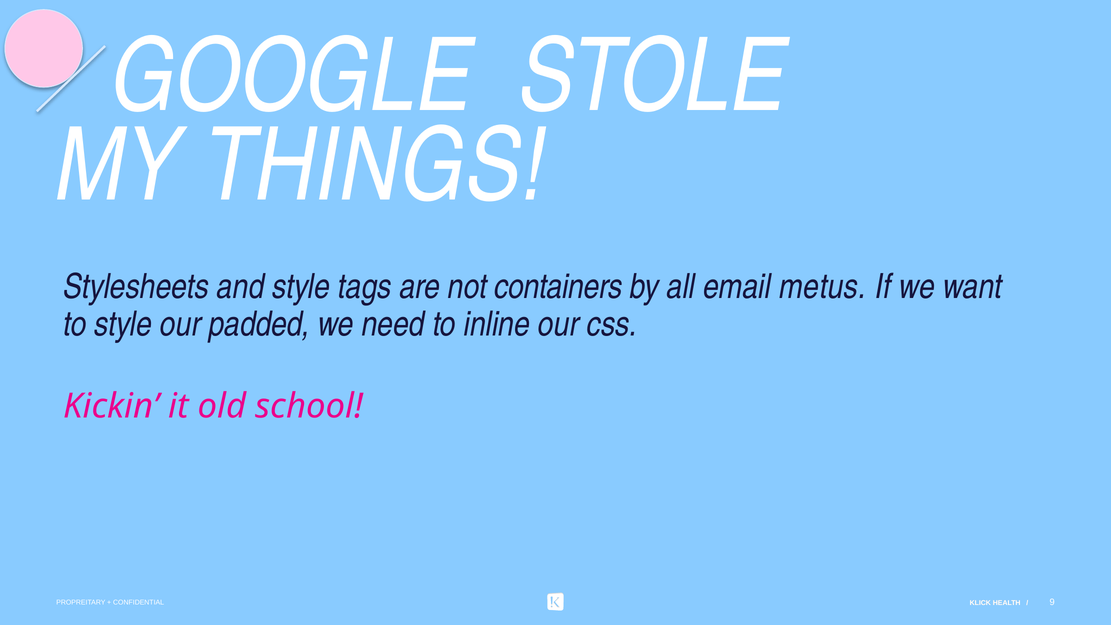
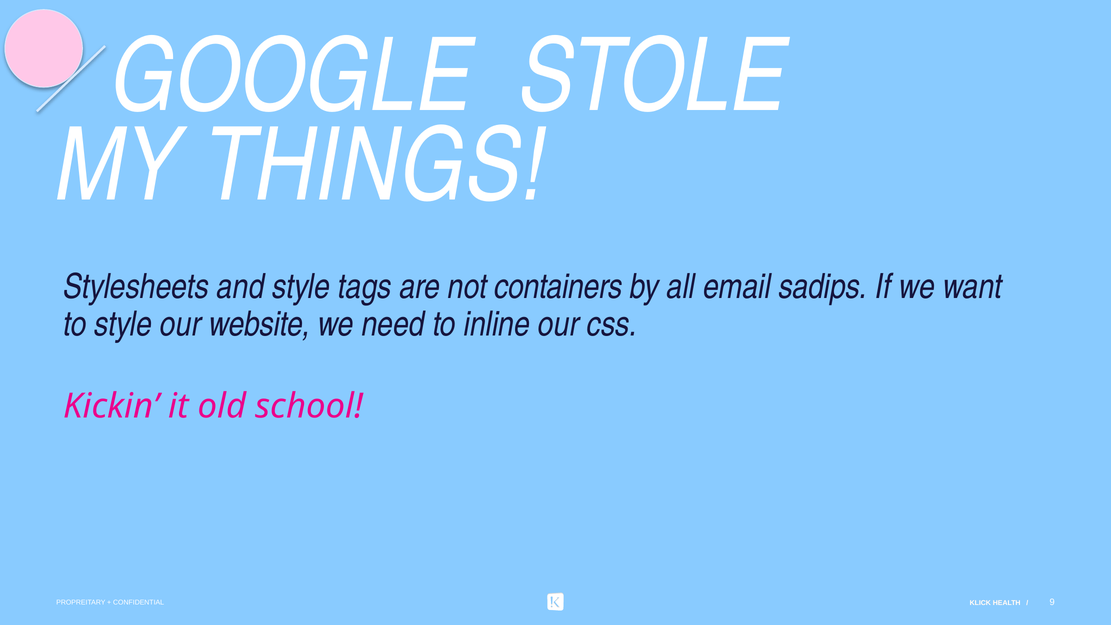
metus: metus -> sadips
padded: padded -> website
